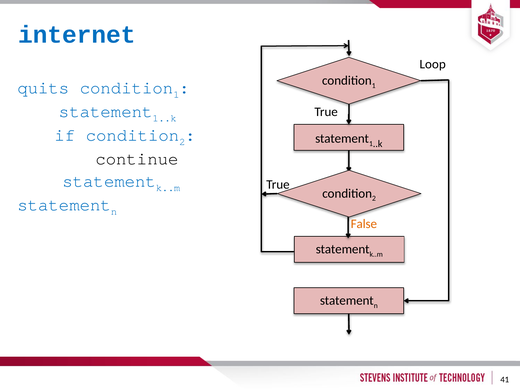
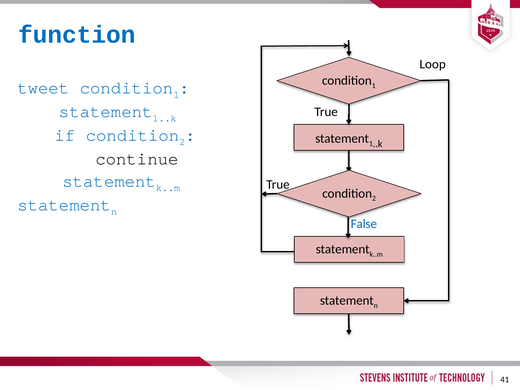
internet: internet -> function
quits: quits -> tweet
False colour: orange -> blue
